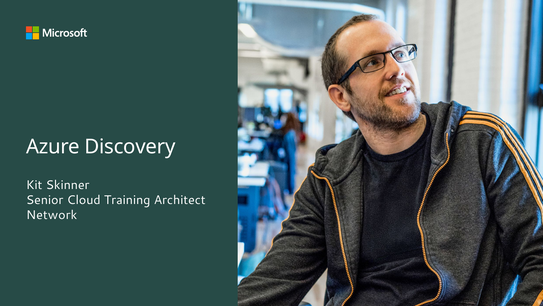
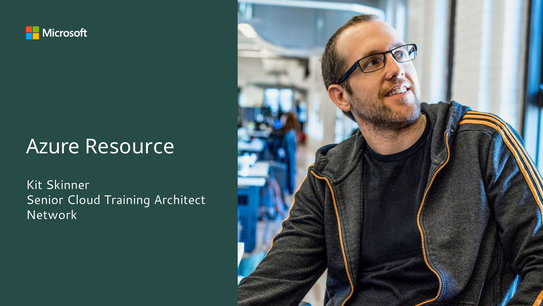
Discovery: Discovery -> Resource
